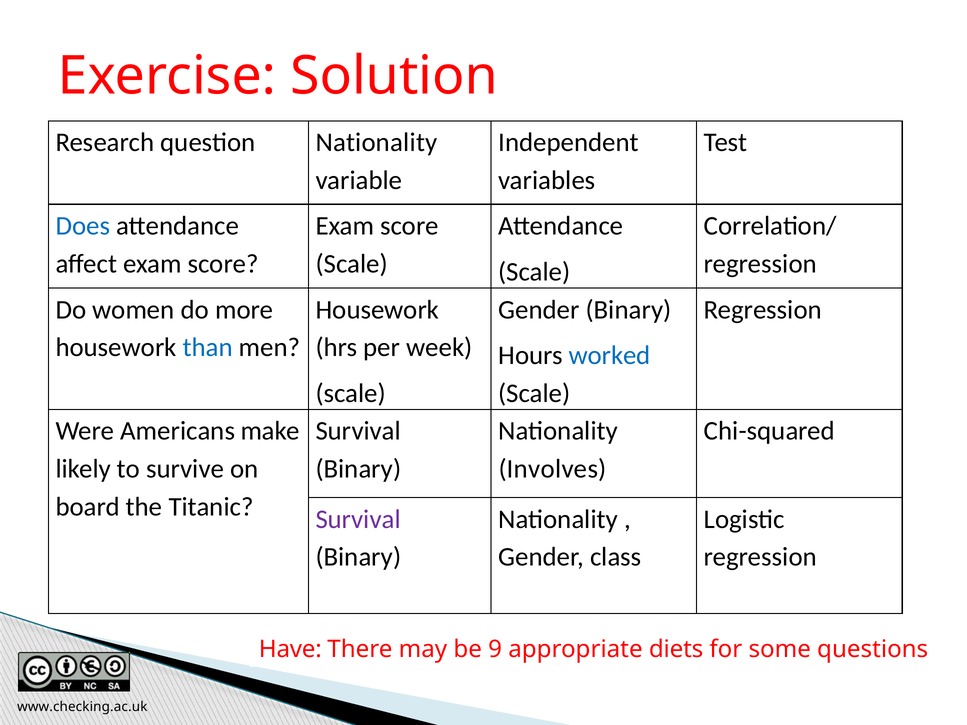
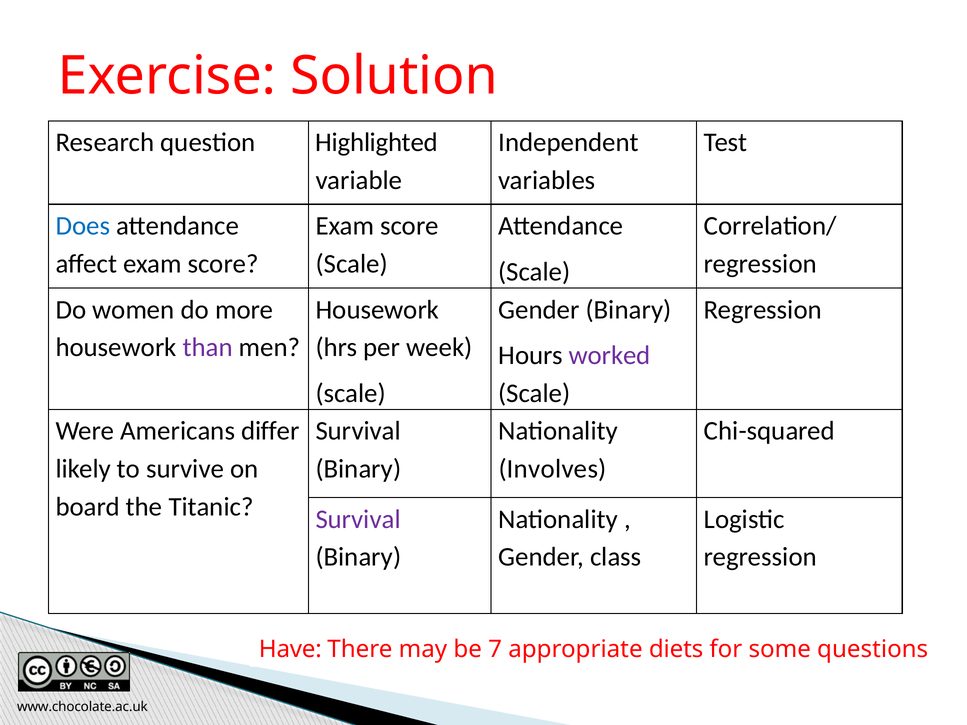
question Nationality: Nationality -> Highlighted
than colour: blue -> purple
worked colour: blue -> purple
make: make -> differ
9: 9 -> 7
www.checking.ac.uk: www.checking.ac.uk -> www.chocolate.ac.uk
